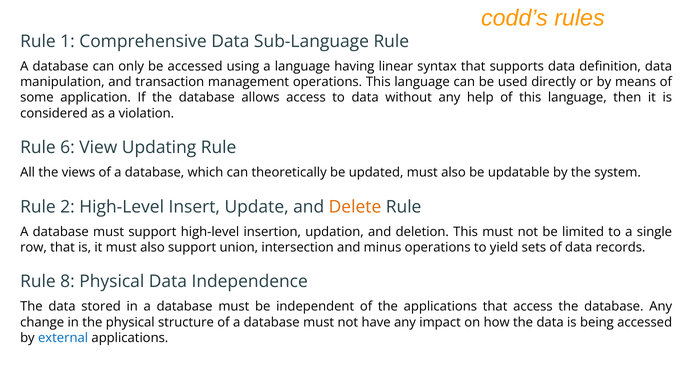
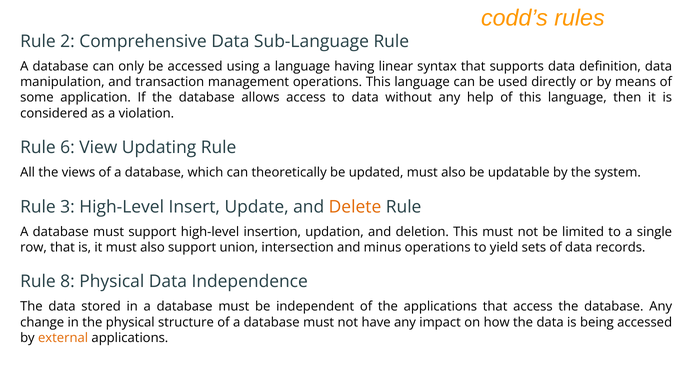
1: 1 -> 2
2: 2 -> 3
external colour: blue -> orange
